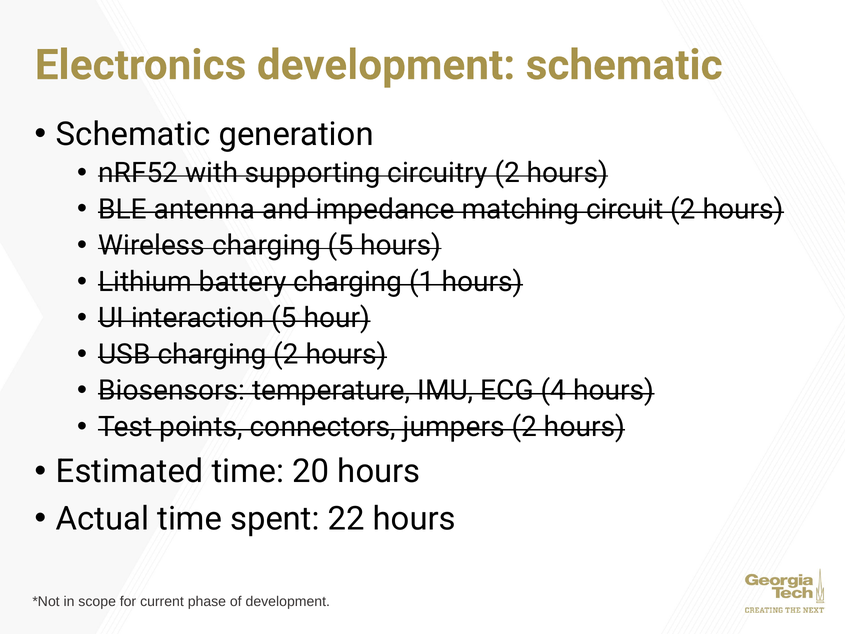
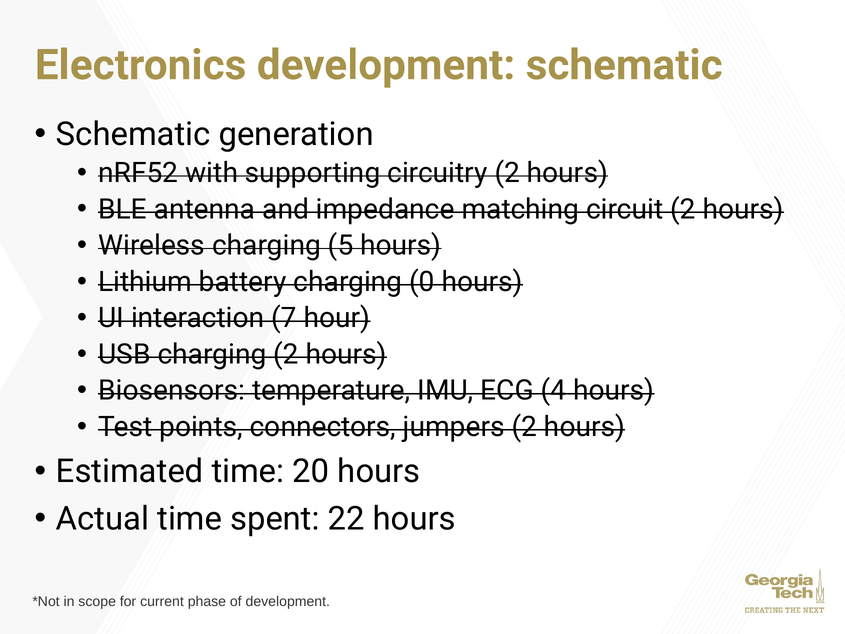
1: 1 -> 0
interaction 5: 5 -> 7
